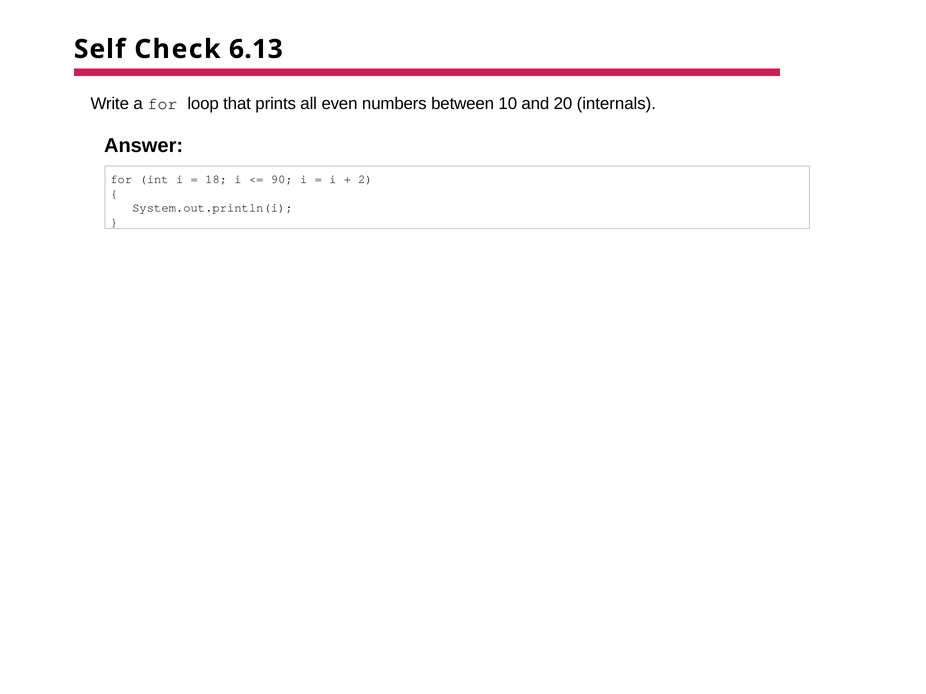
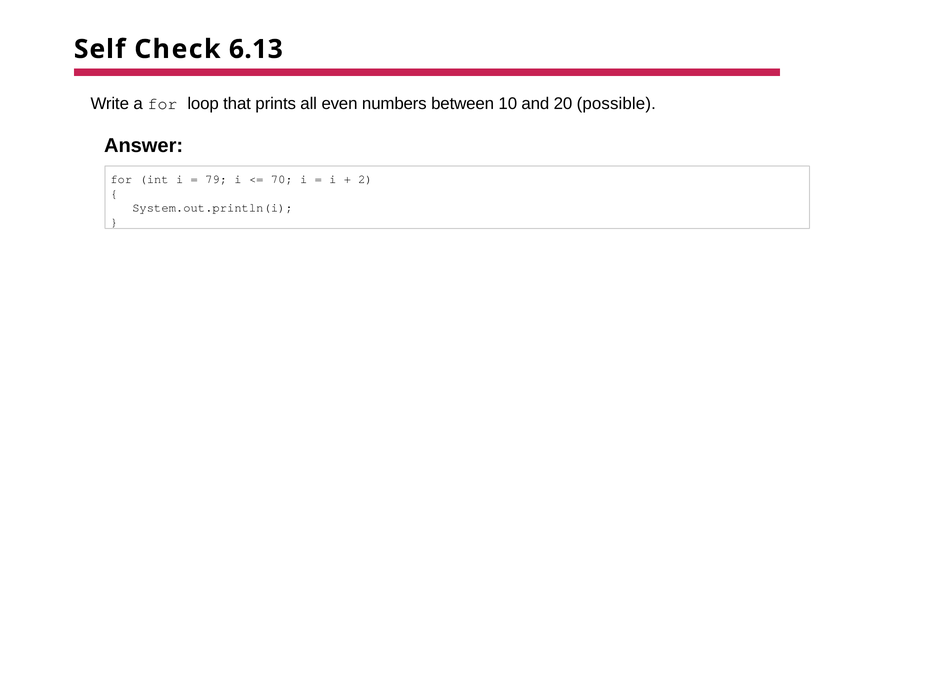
internals: internals -> possible
18: 18 -> 79
90: 90 -> 70
